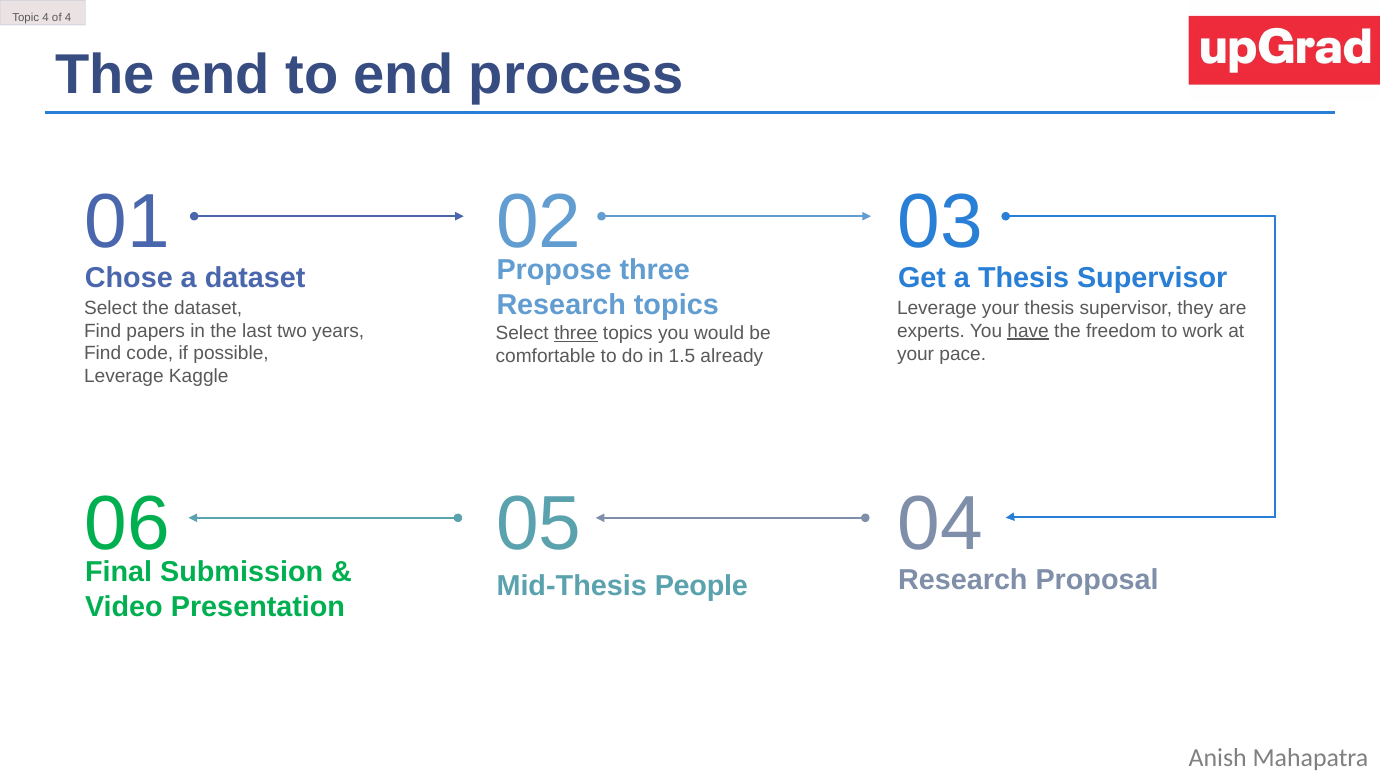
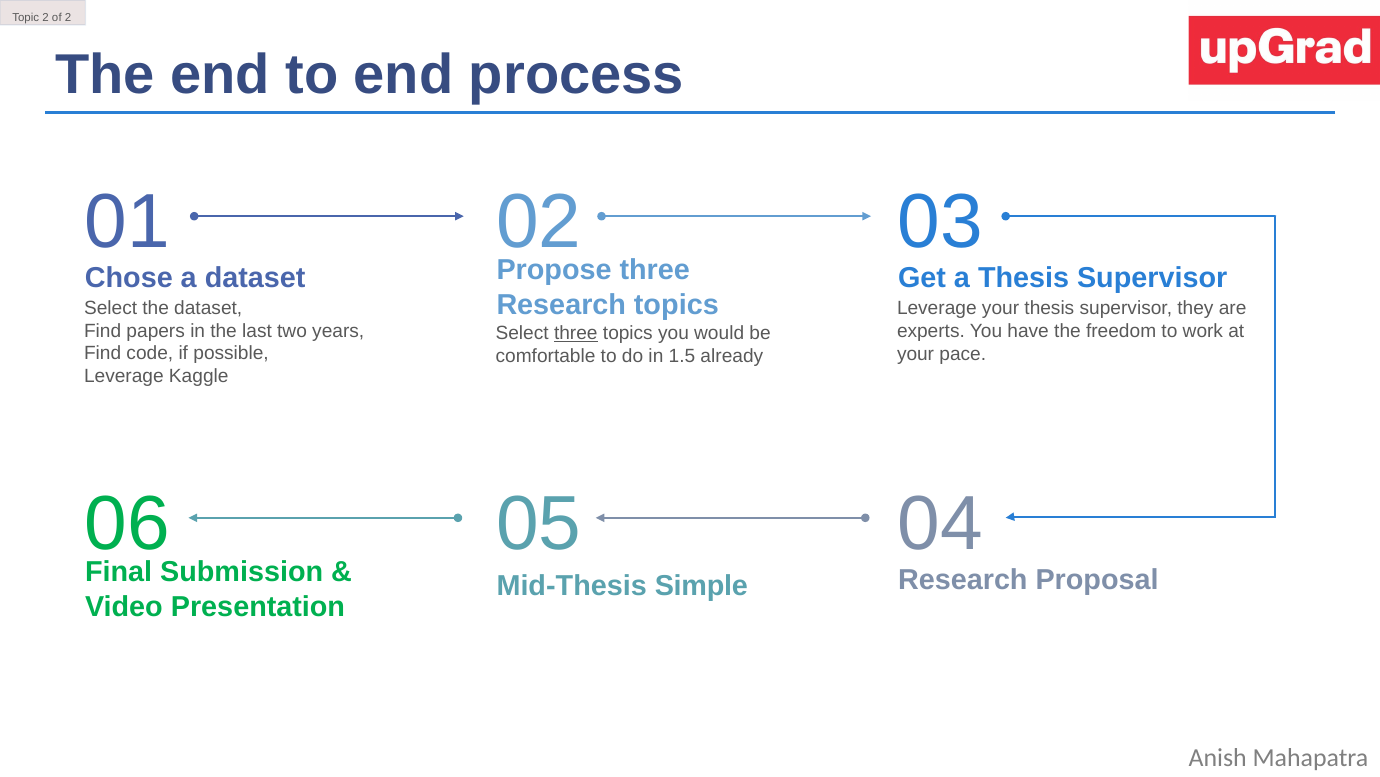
Topic 4: 4 -> 2
of 4: 4 -> 2
have underline: present -> none
People: People -> Simple
